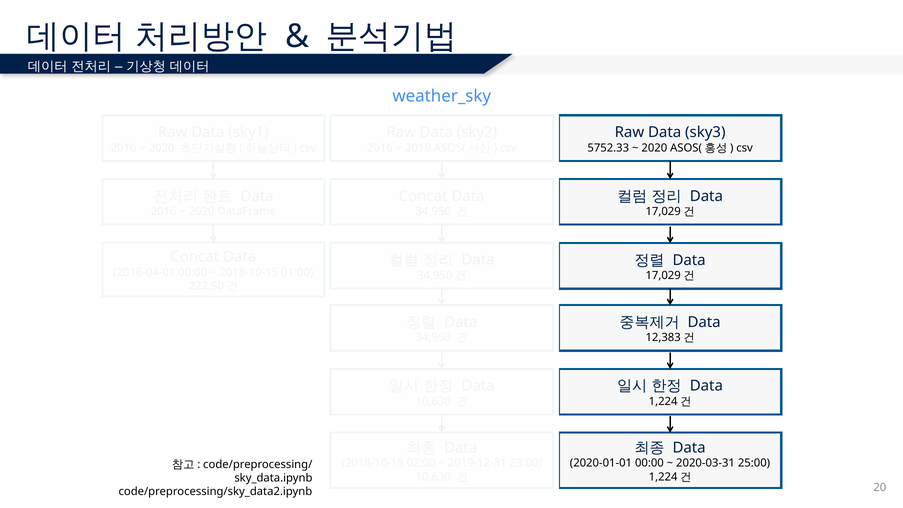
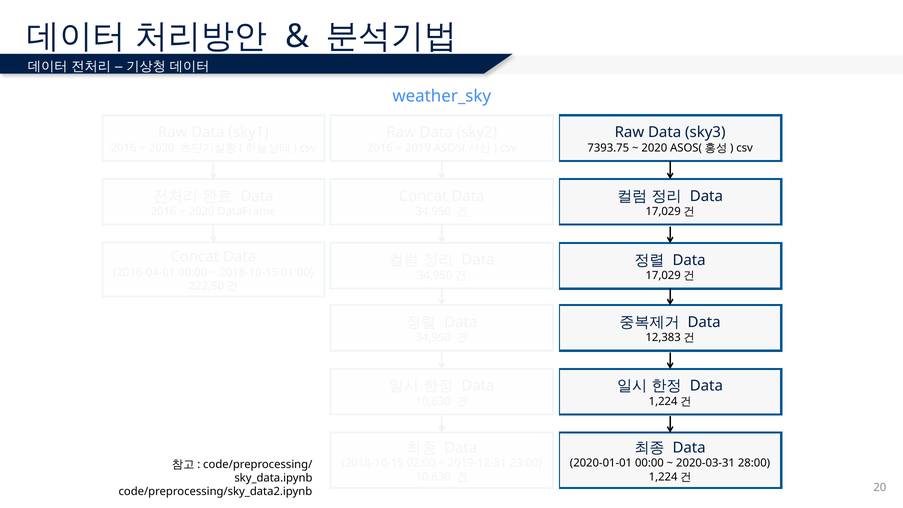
5752.33: 5752.33 -> 7393.75
25:00: 25:00 -> 28:00
